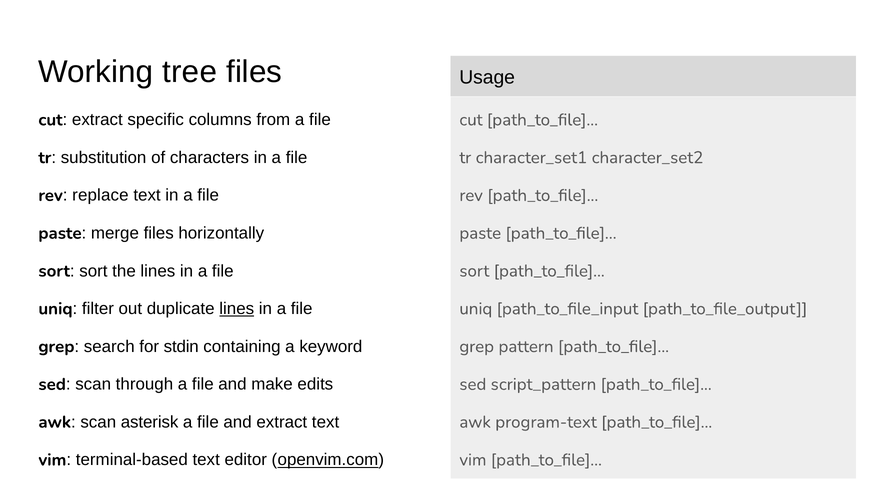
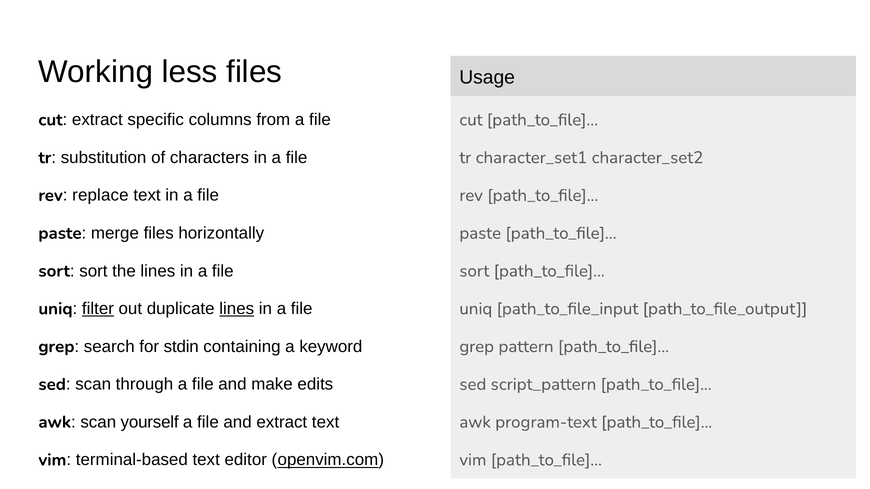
tree: tree -> less
filter underline: none -> present
asterisk: asterisk -> yourself
